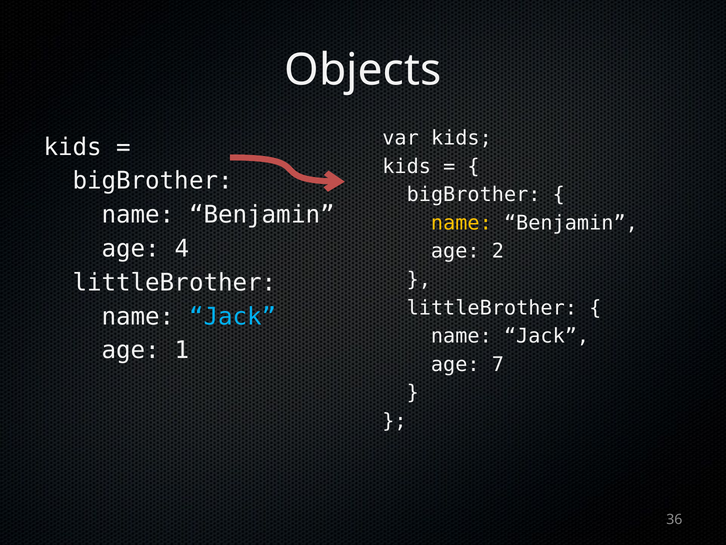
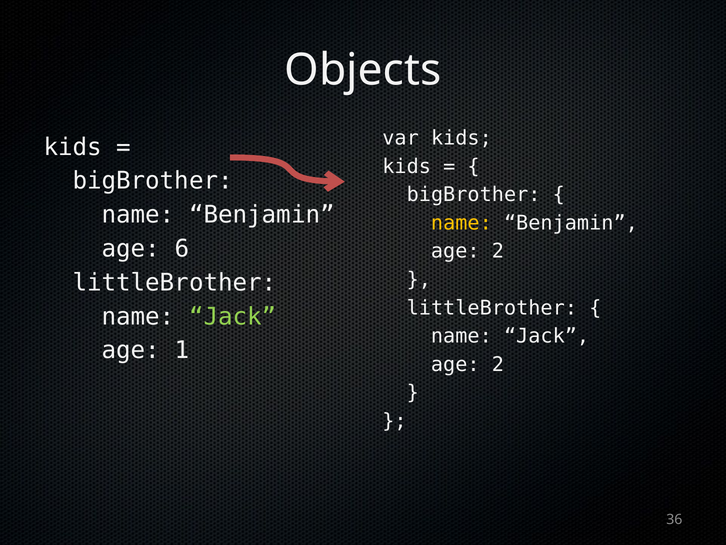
4: 4 -> 6
Jack at (233, 316) colour: light blue -> light green
7 at (498, 364): 7 -> 2
